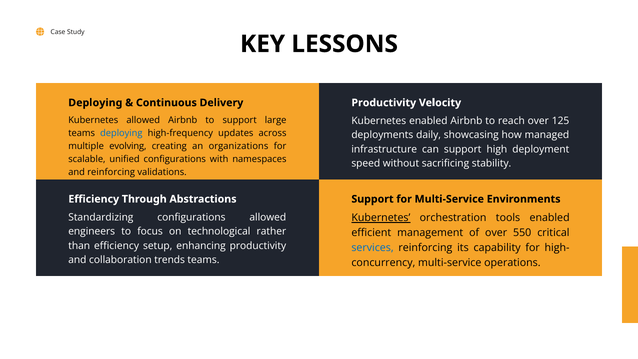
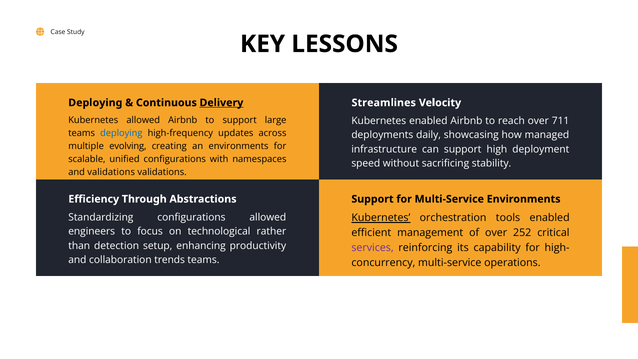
Delivery underline: none -> present
Productivity at (384, 103): Productivity -> Streamlines
125: 125 -> 711
an organizations: organizations -> environments
and reinforcing: reinforcing -> validations
550: 550 -> 252
than efficiency: efficiency -> detection
services colour: blue -> purple
